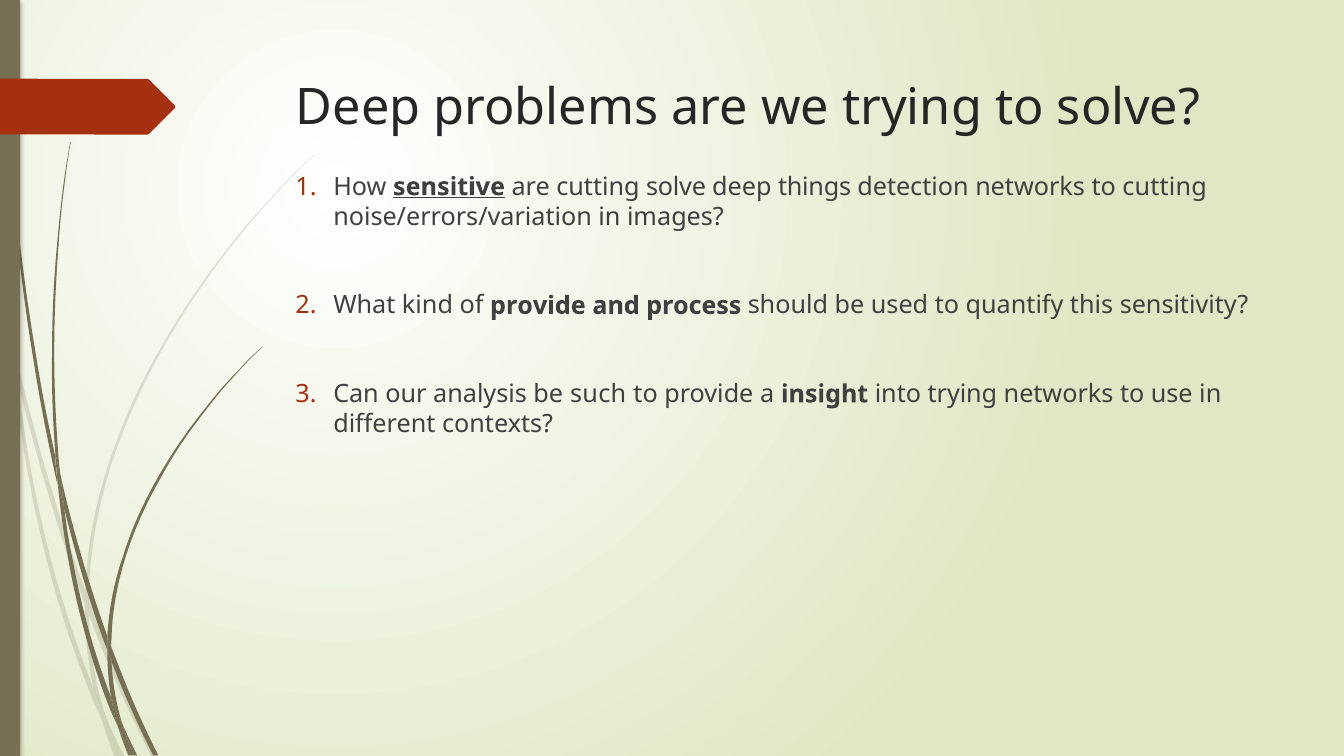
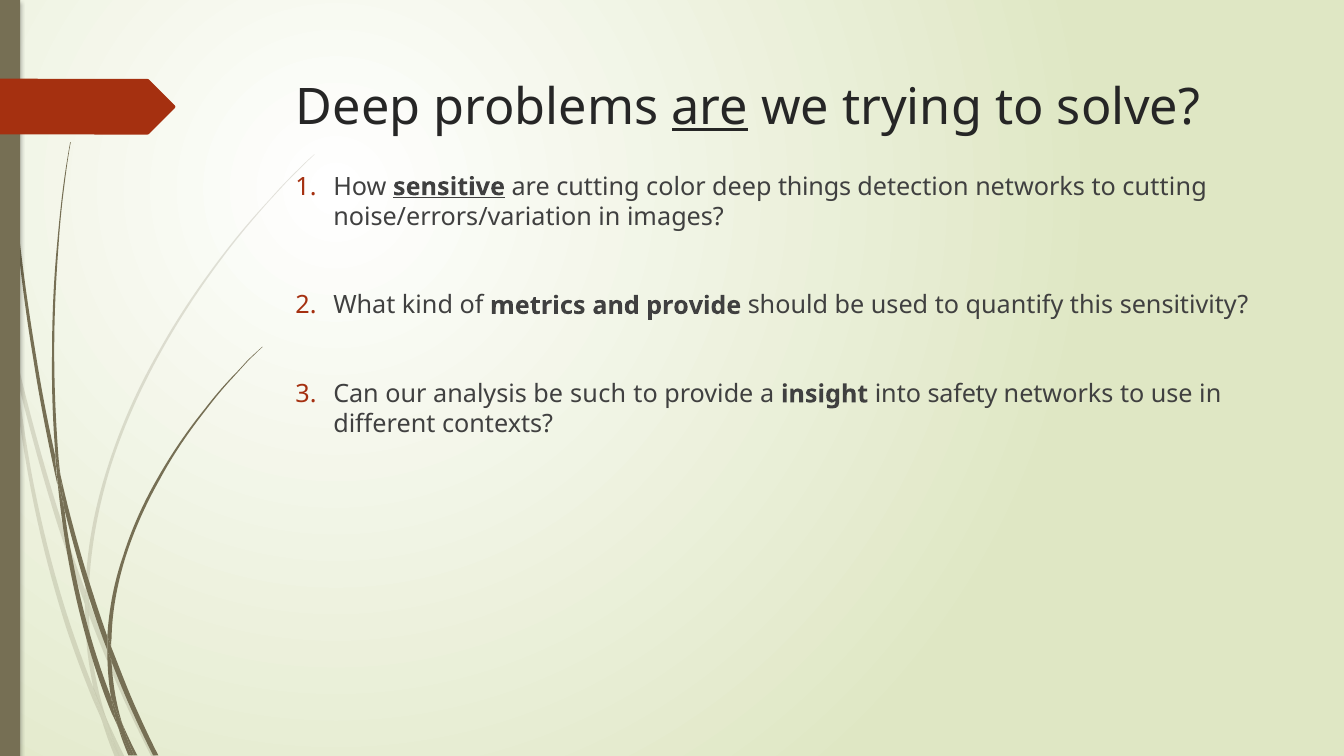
are at (710, 108) underline: none -> present
cutting solve: solve -> color
of provide: provide -> metrics
and process: process -> provide
into trying: trying -> safety
